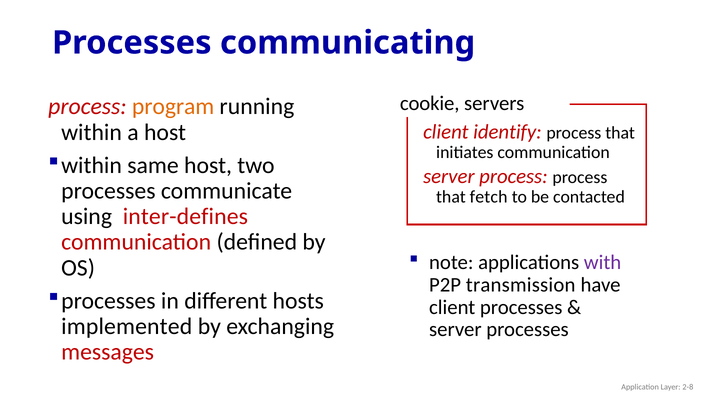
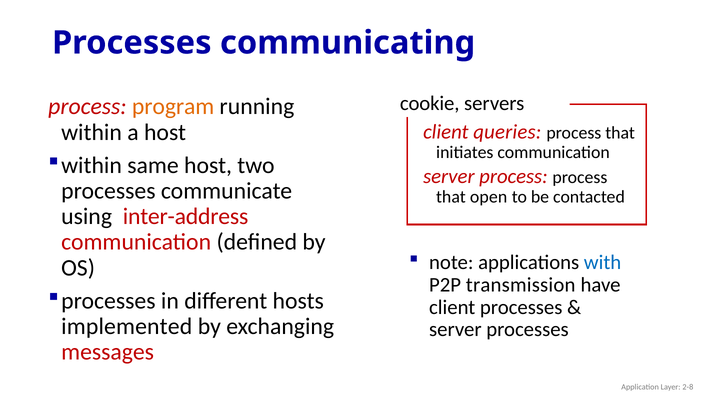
identify: identify -> queries
fetch: fetch -> open
inter-defines: inter-defines -> inter-address
with colour: purple -> blue
